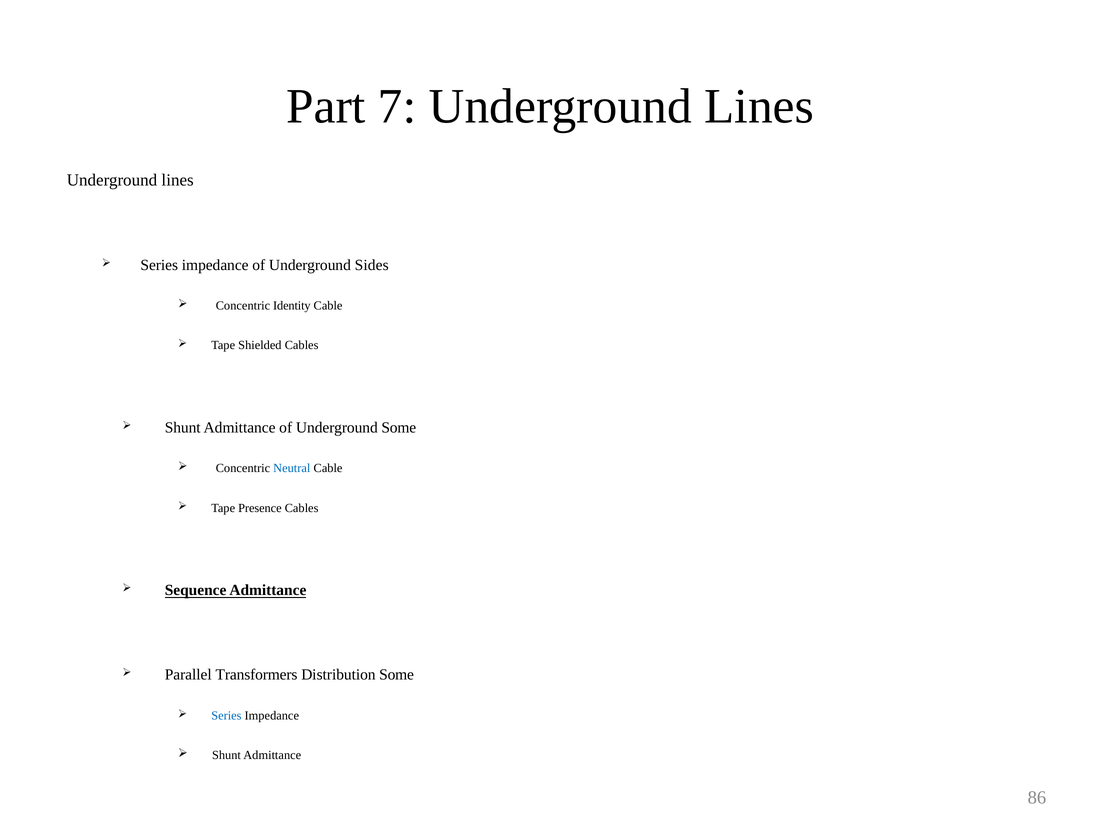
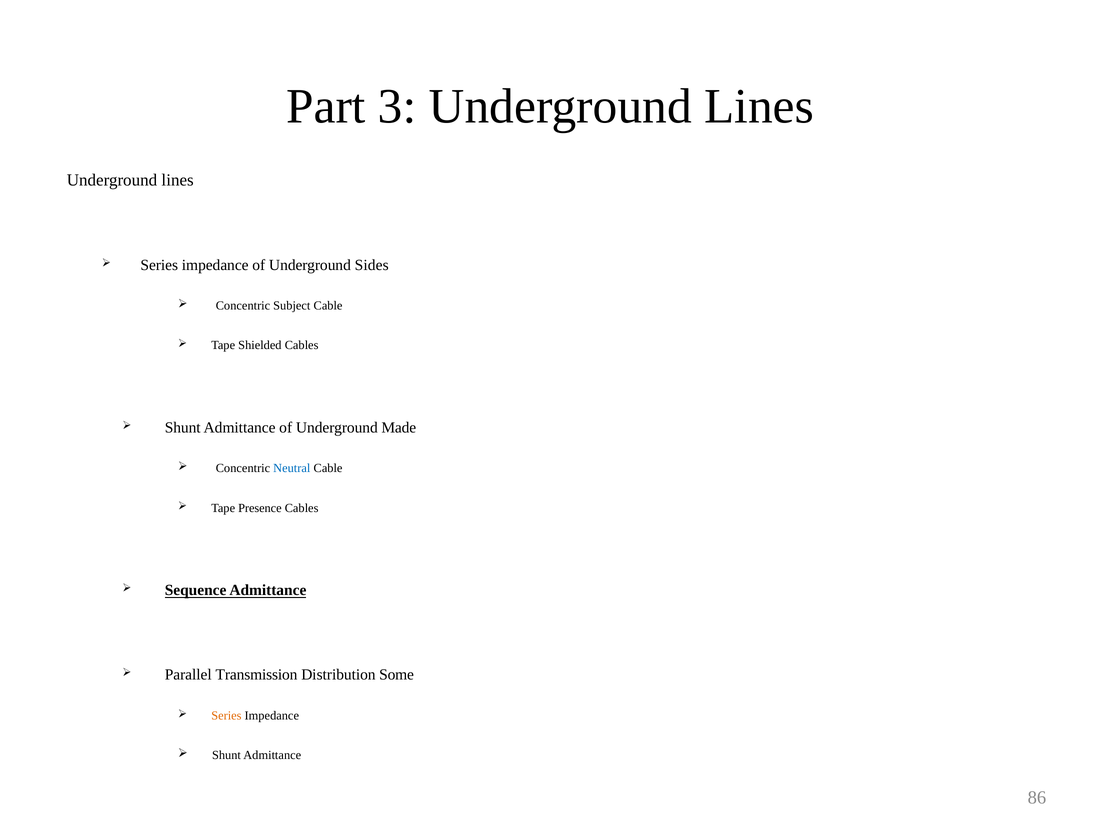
7: 7 -> 3
Identity: Identity -> Subject
Underground Some: Some -> Made
Transformers: Transformers -> Transmission
Series at (226, 715) colour: blue -> orange
